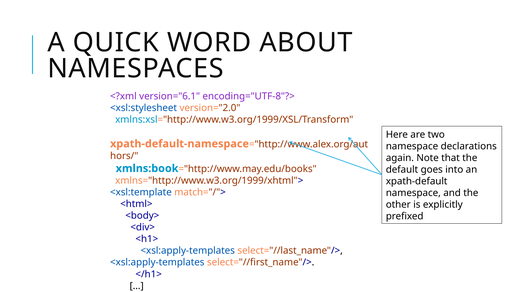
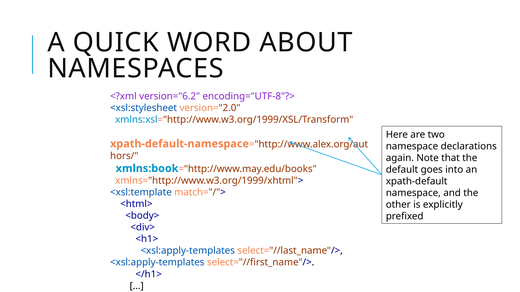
version="6.1: version="6.1 -> version="6.2
